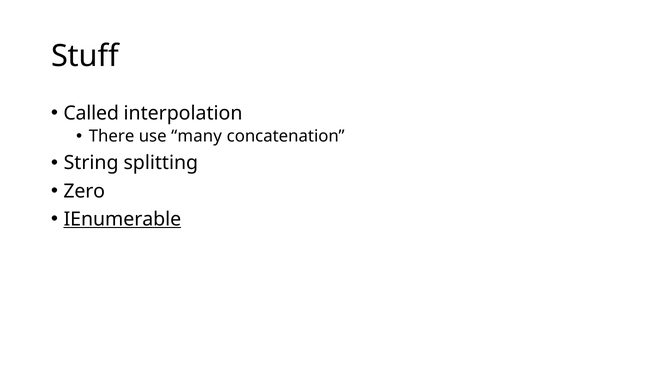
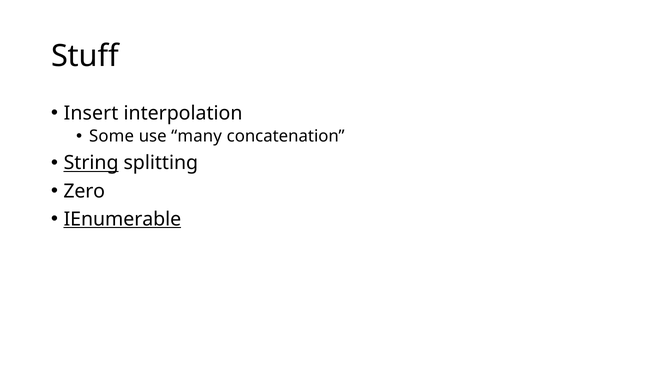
Called: Called -> Insert
There: There -> Some
String underline: none -> present
